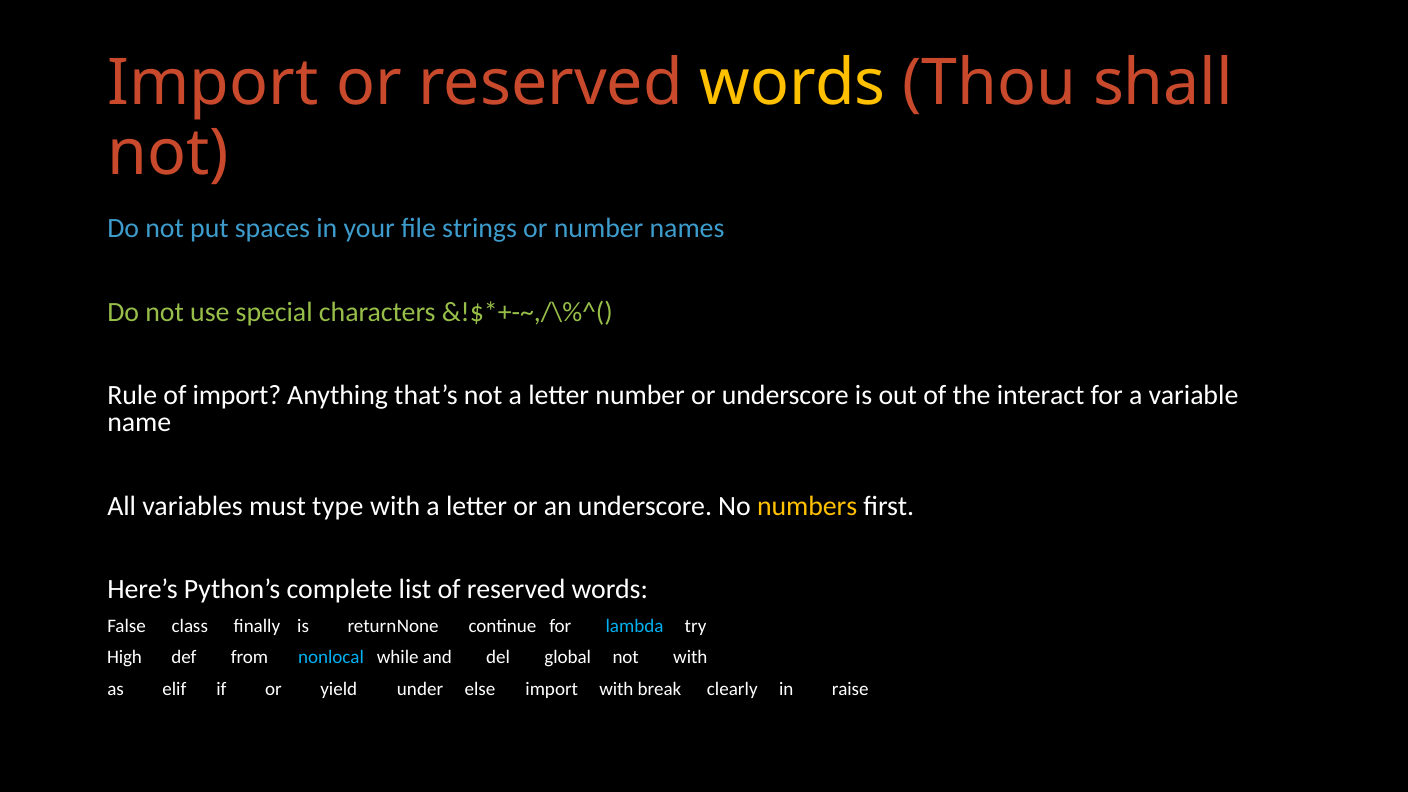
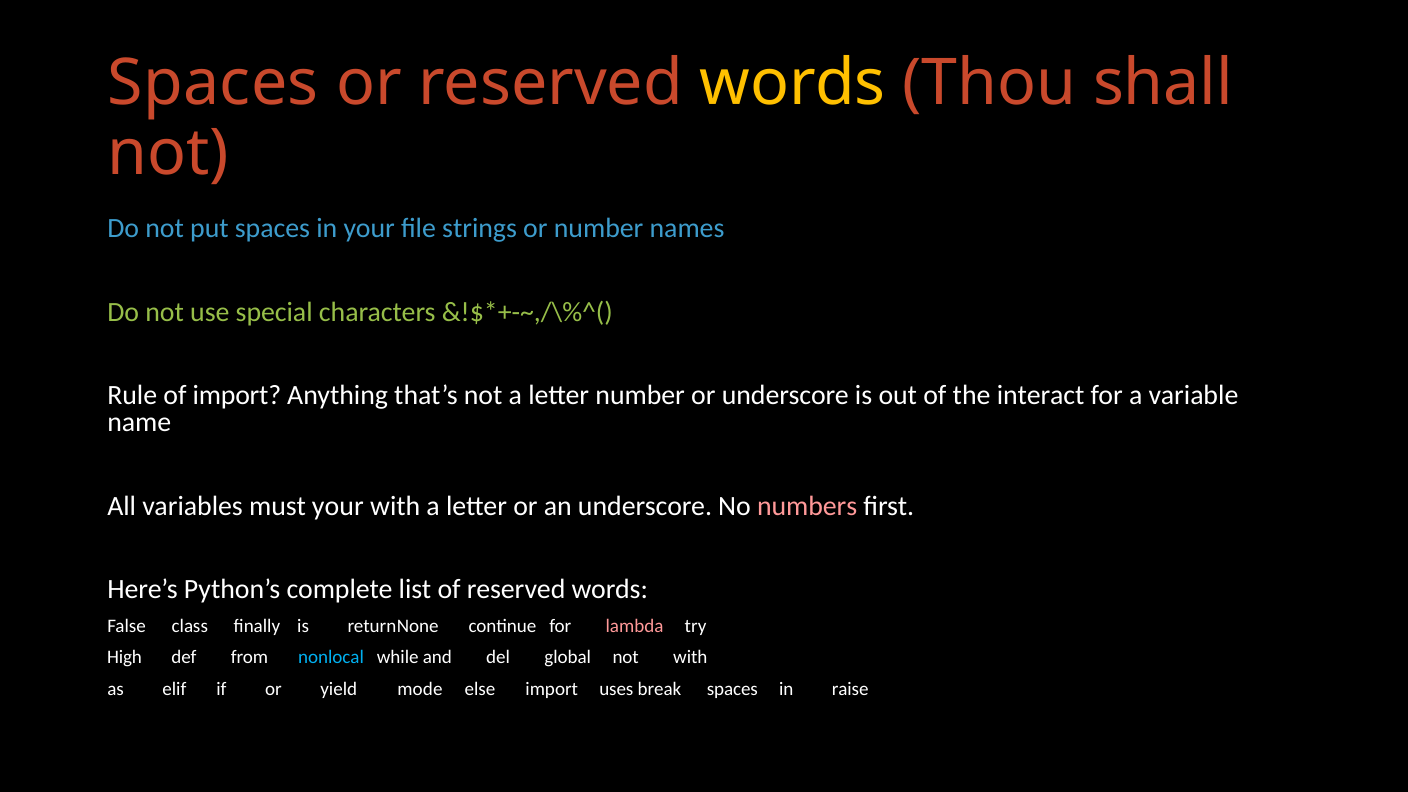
Import at (213, 83): Import -> Spaces
must type: type -> your
numbers colour: yellow -> pink
lambda colour: light blue -> pink
under: under -> mode
import with: with -> uses
break clearly: clearly -> spaces
